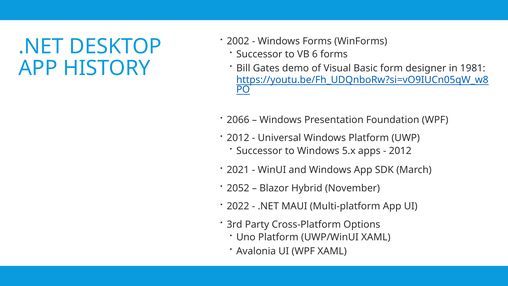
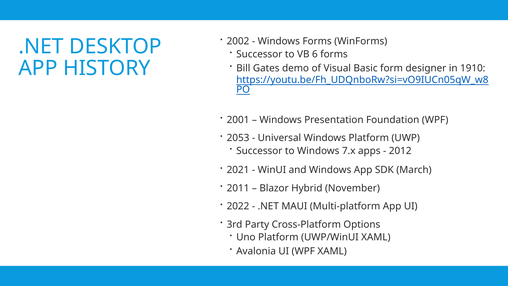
1981: 1981 -> 1910
2066: 2066 -> 2001
2012 at (238, 138): 2012 -> 2053
5.x: 5.x -> 7.x
2052: 2052 -> 2011
